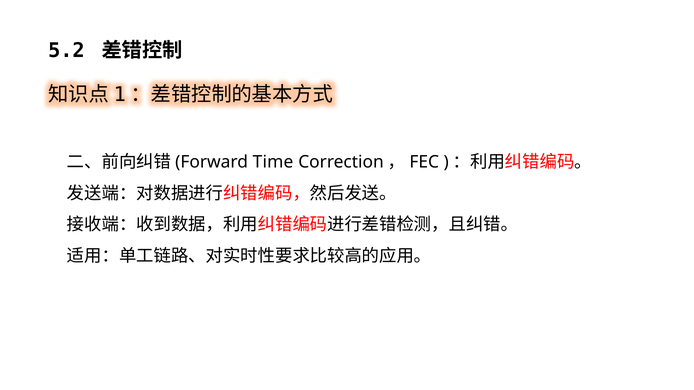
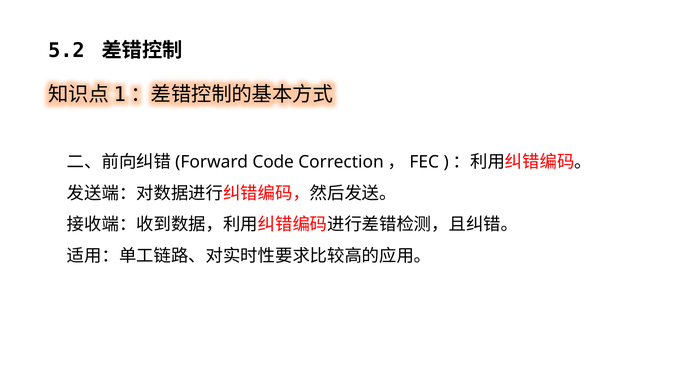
Time: Time -> Code
